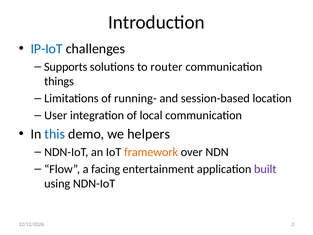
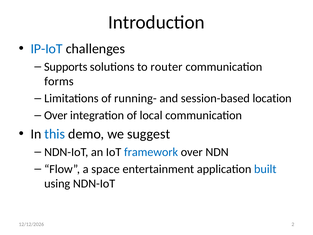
things: things -> forms
User at (56, 115): User -> Over
helpers: helpers -> suggest
framework colour: orange -> blue
facing: facing -> space
built colour: purple -> blue
